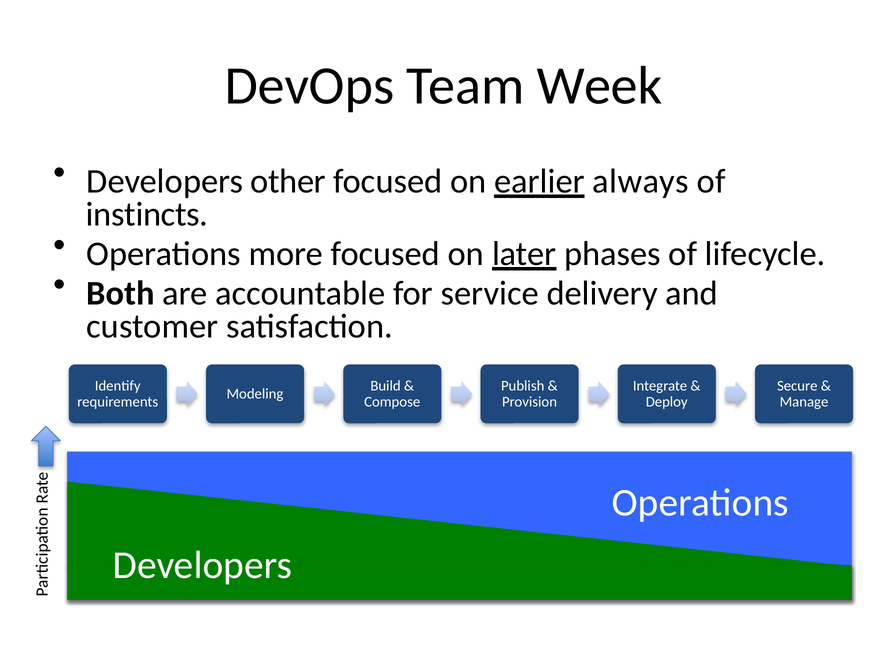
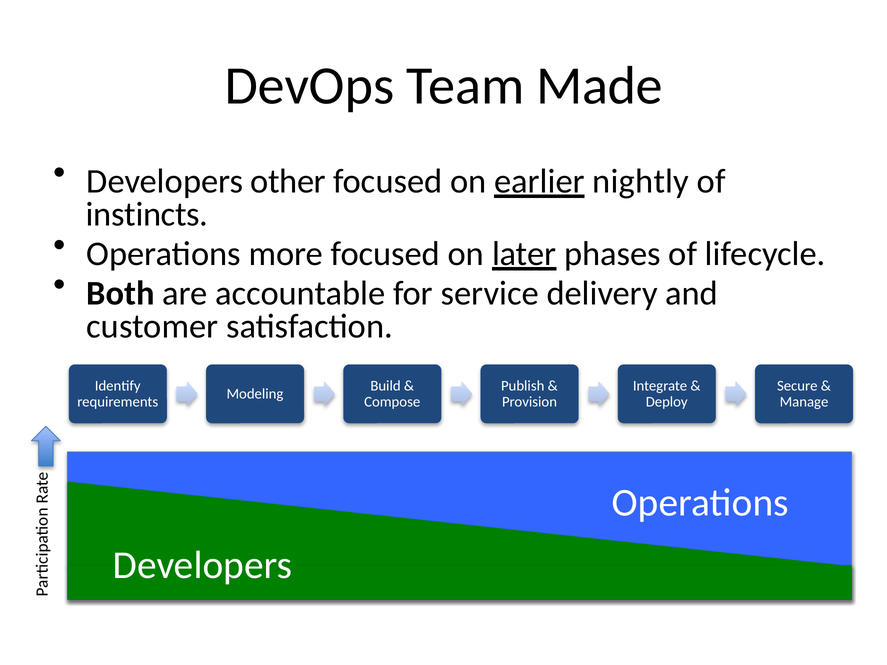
Week: Week -> Made
always: always -> nightly
